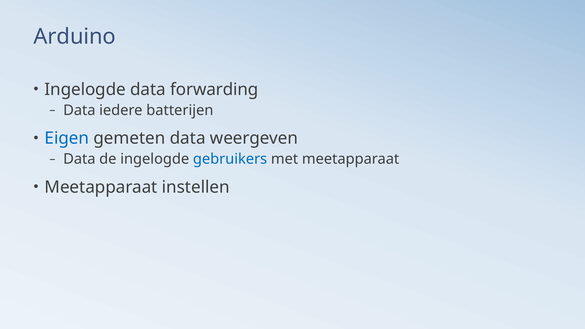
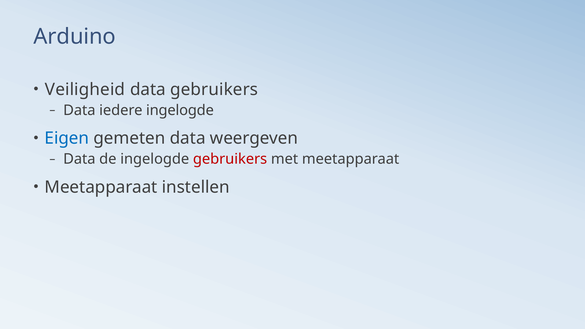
Ingelogde at (85, 89): Ingelogde -> Veiligheid
data forwarding: forwarding -> gebruikers
iedere batterijen: batterijen -> ingelogde
gebruikers at (230, 159) colour: blue -> red
